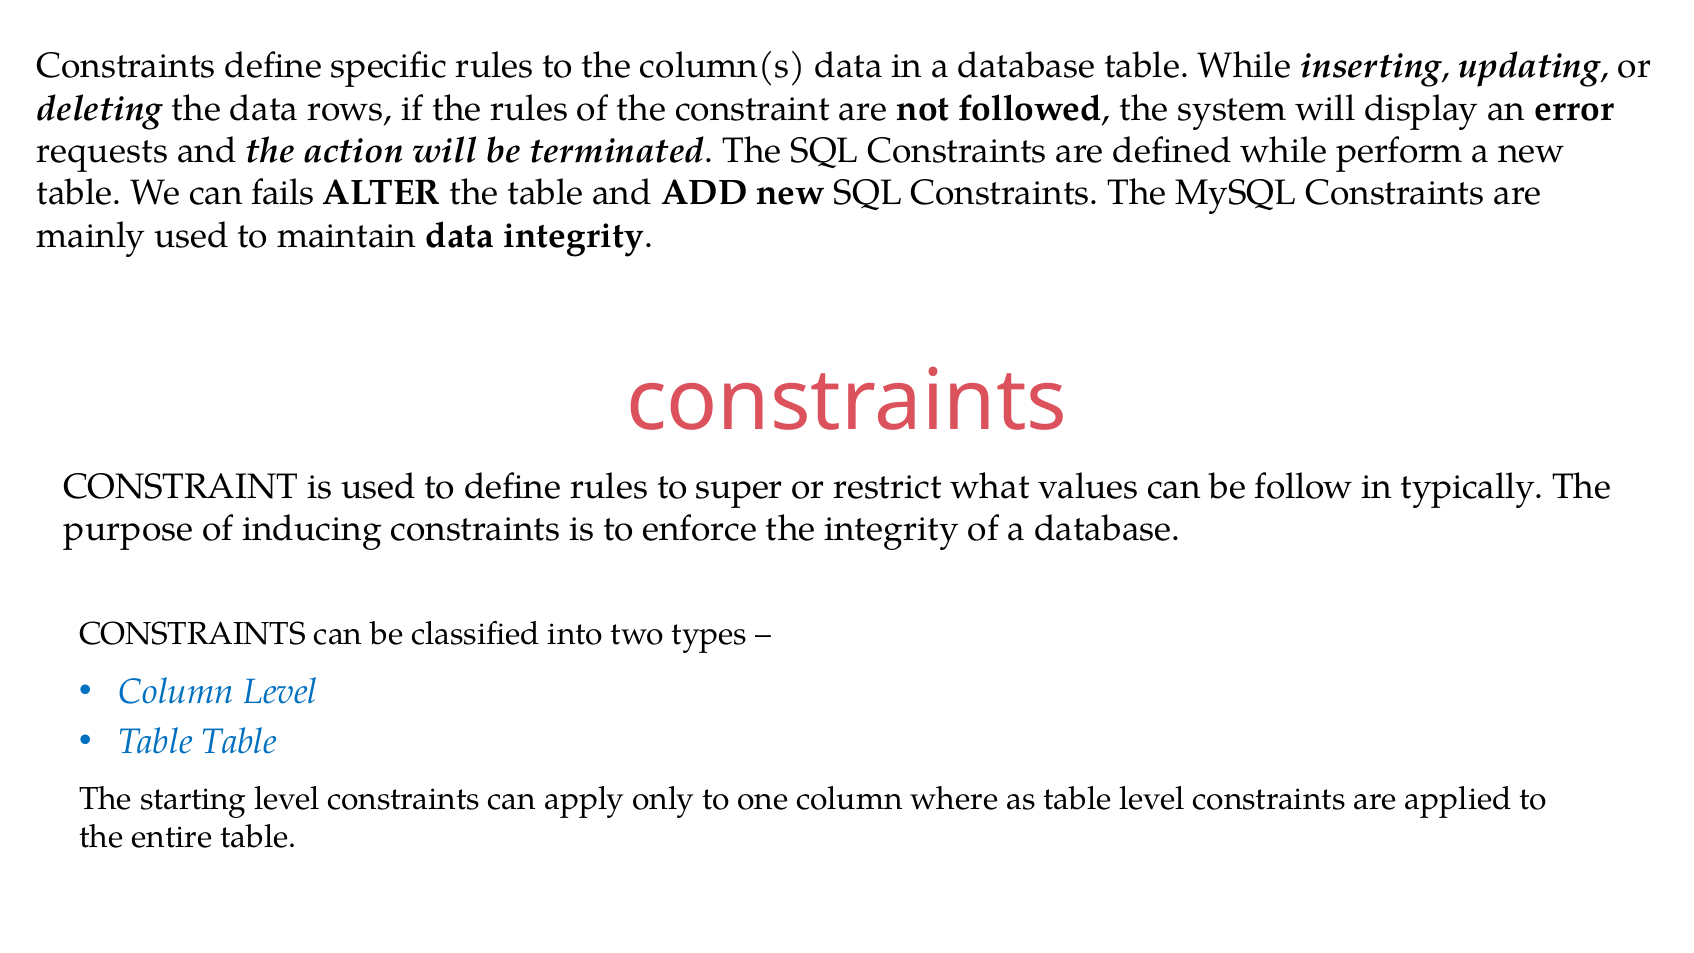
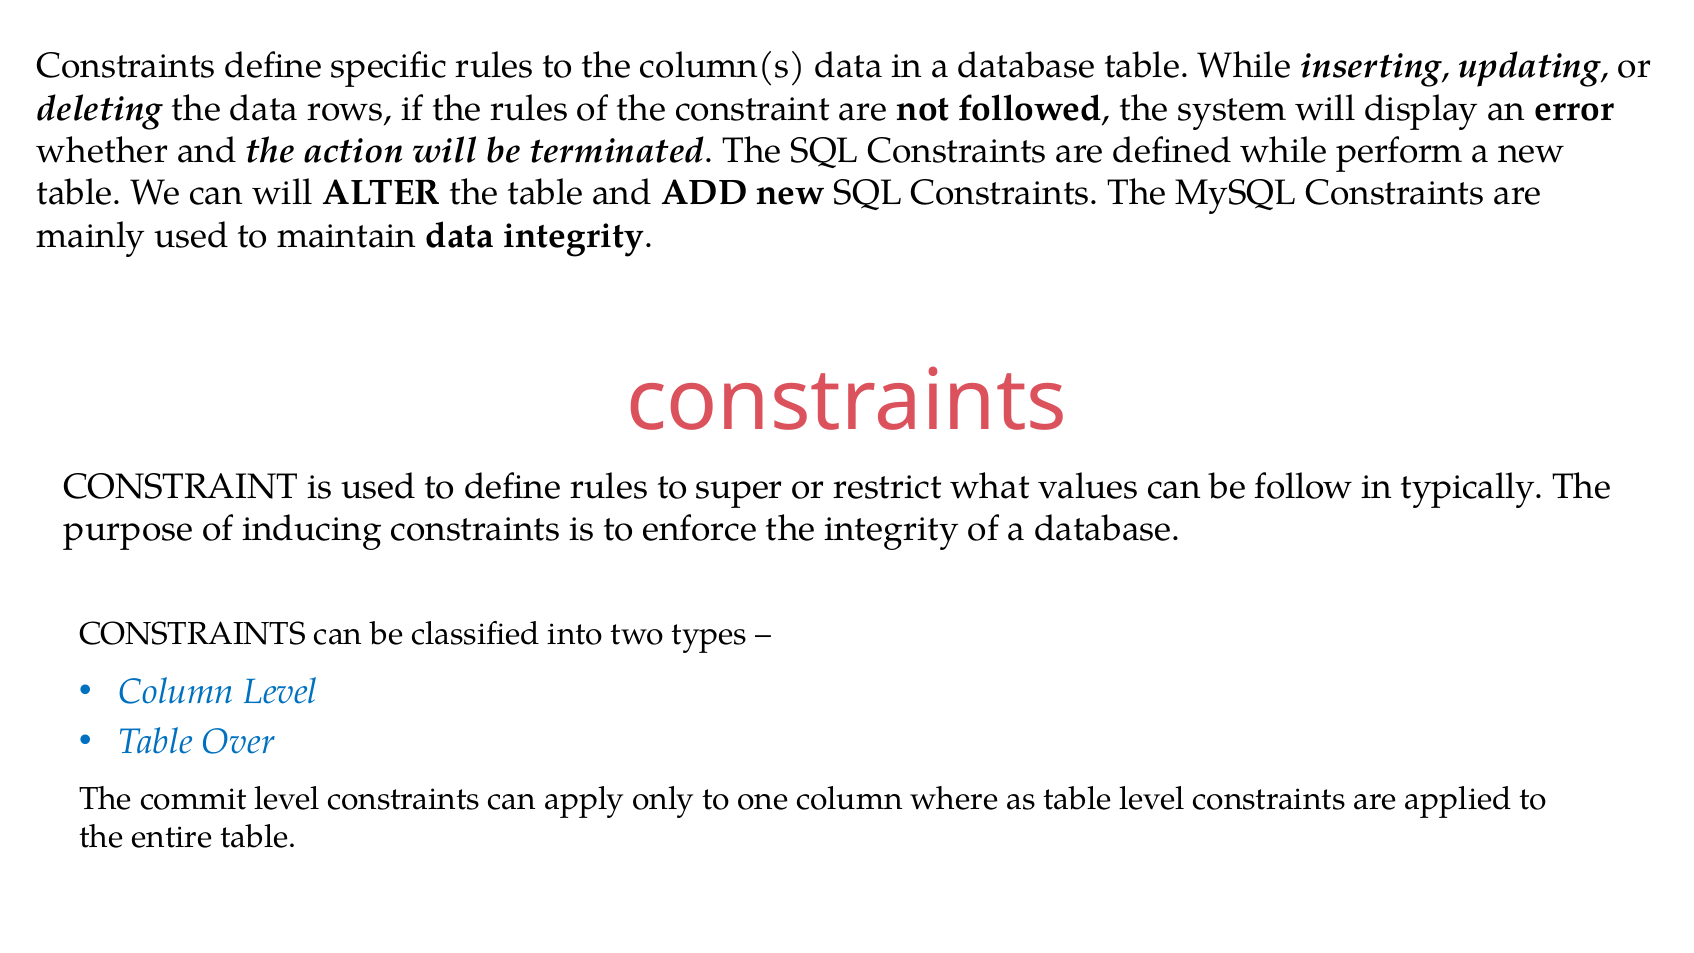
requests: requests -> whether
can fails: fails -> will
Table Table: Table -> Over
starting: starting -> commit
